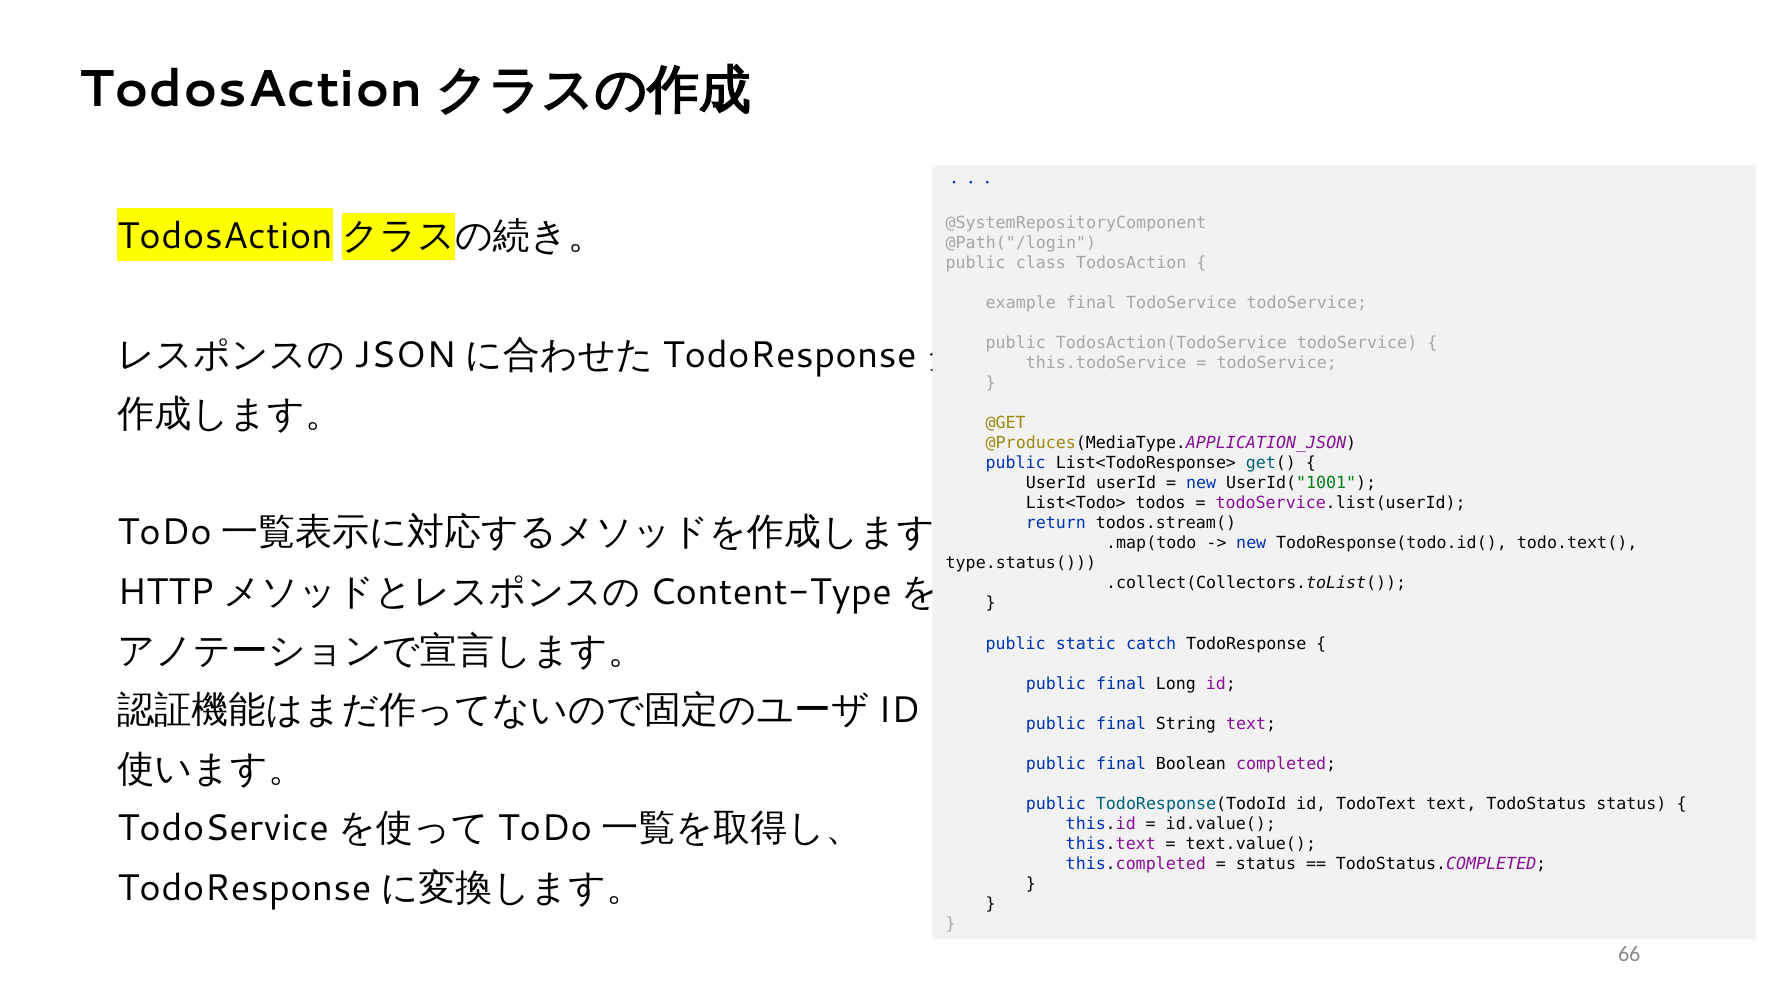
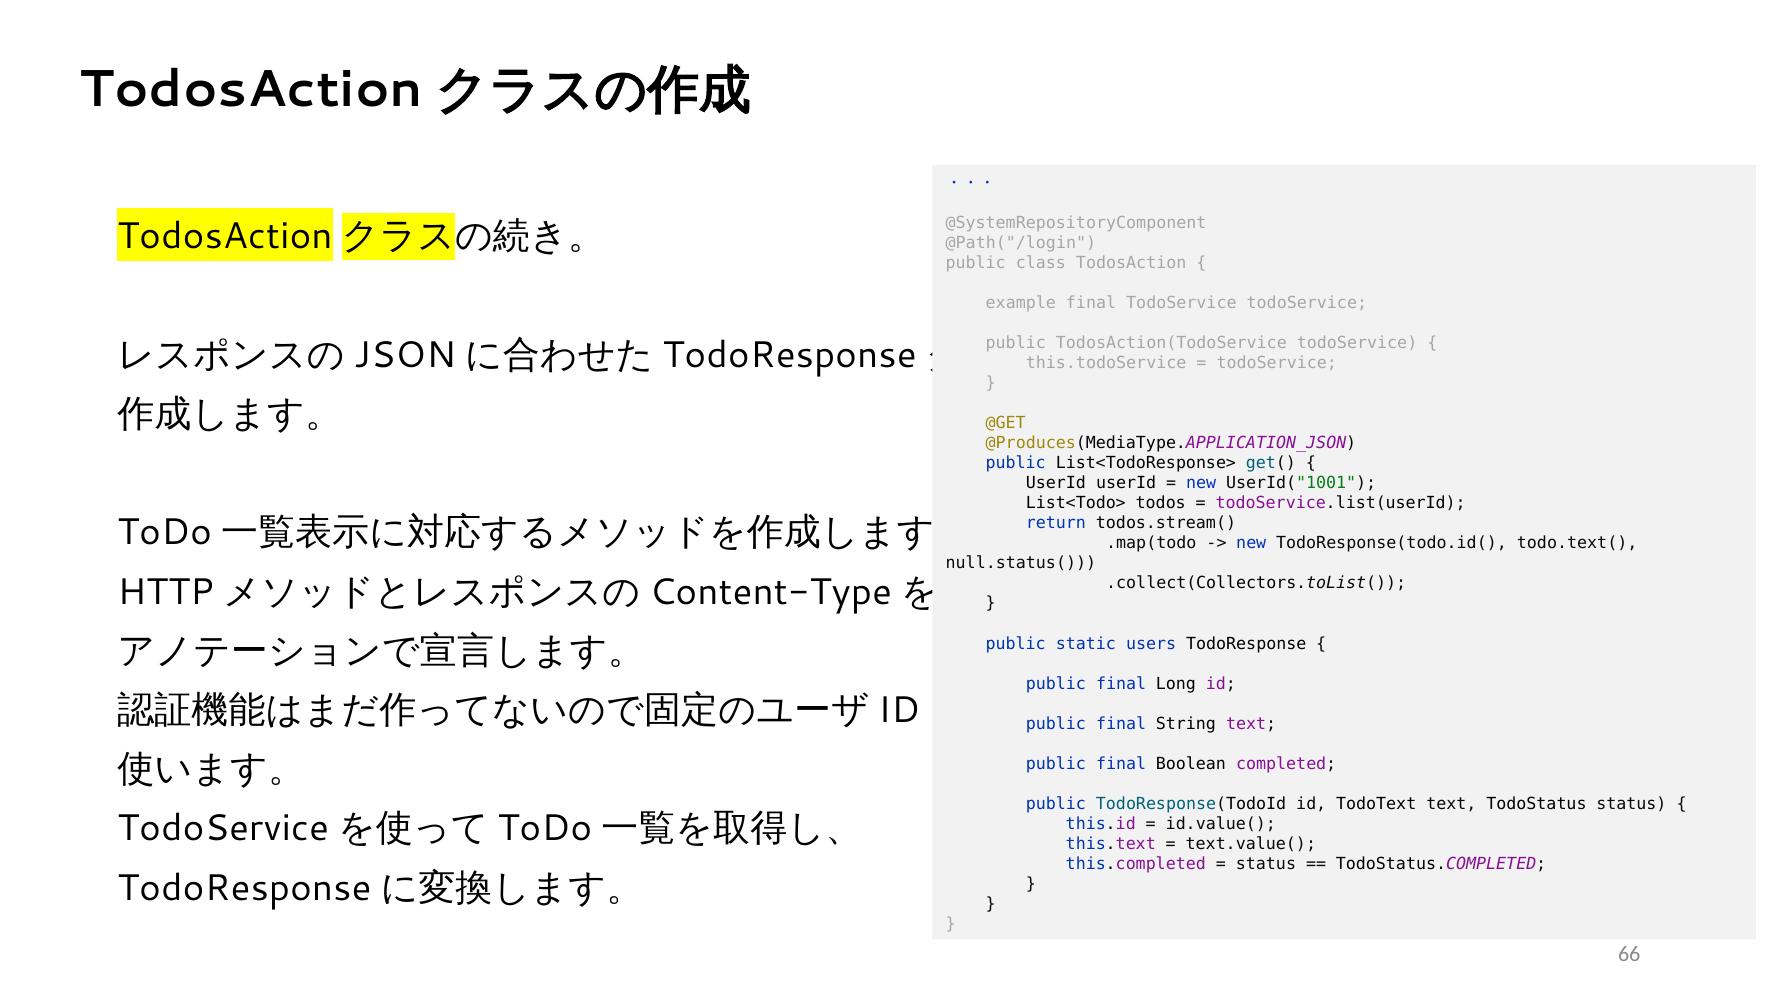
type.status(: type.status( -> null.status(
catch: catch -> users
